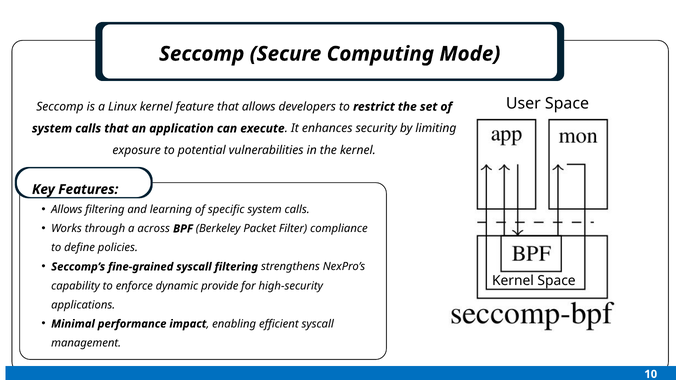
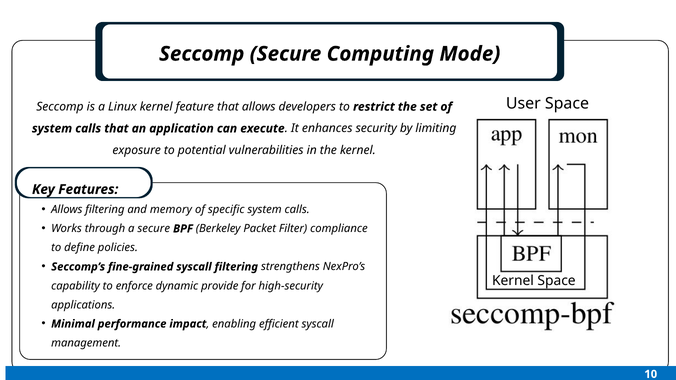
learning: learning -> memory
a across: across -> secure
